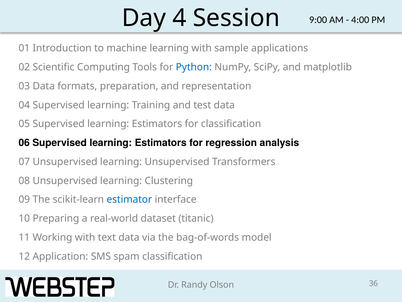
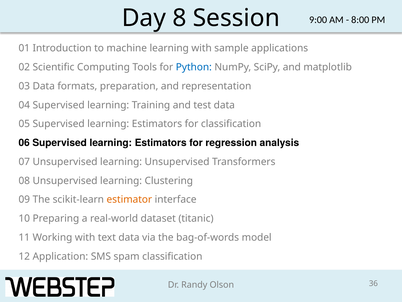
4: 4 -> 8
4:00: 4:00 -> 8:00
estimator colour: blue -> orange
